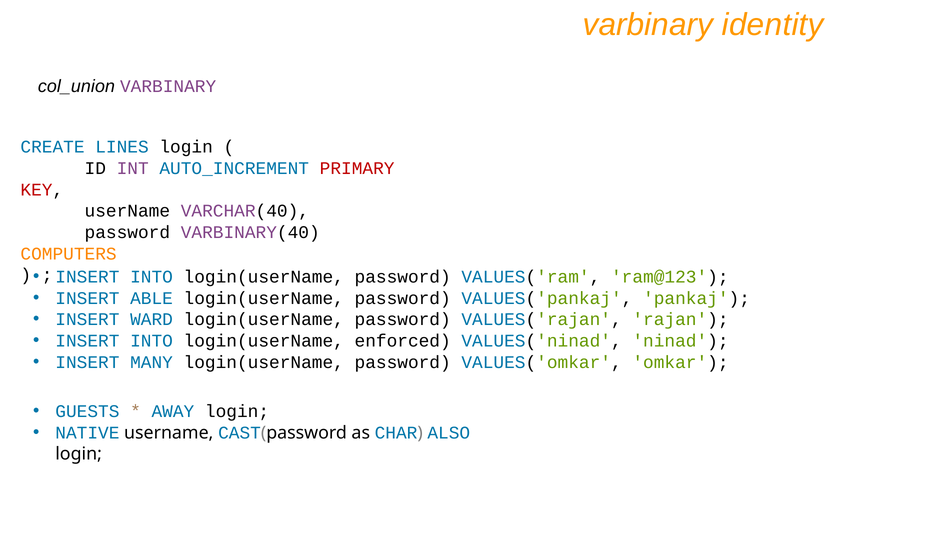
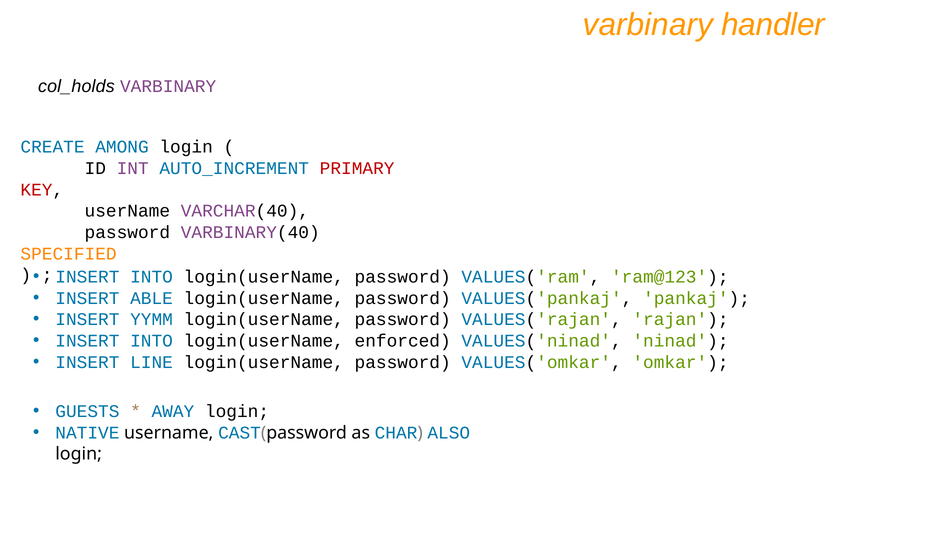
identity: identity -> handler
col_union: col_union -> col_holds
LINES: LINES -> AMONG
COMPUTERS: COMPUTERS -> SPECIFIED
WARD: WARD -> YYMM
MANY: MANY -> LINE
